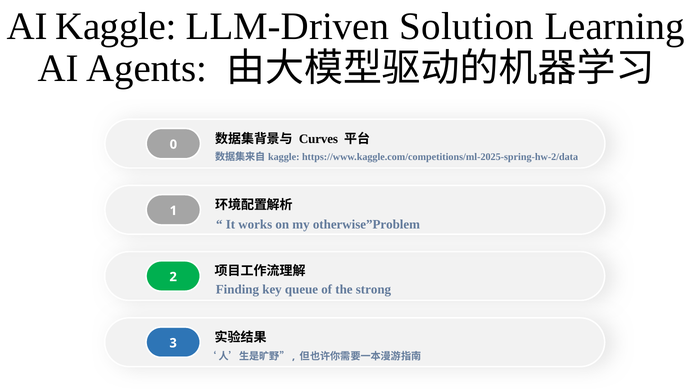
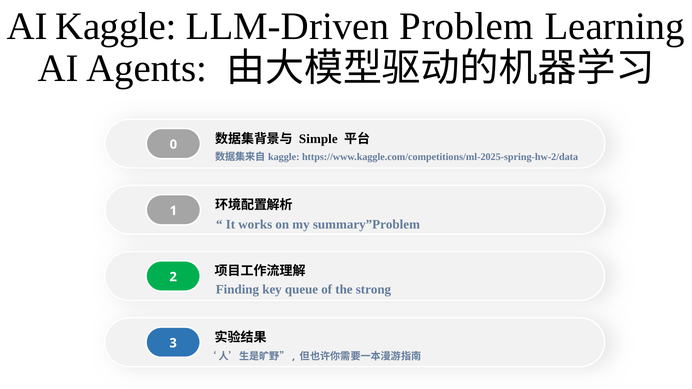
Solution: Solution -> Problem
Curves: Curves -> Simple
otherwise”Problem: otherwise”Problem -> summary”Problem
